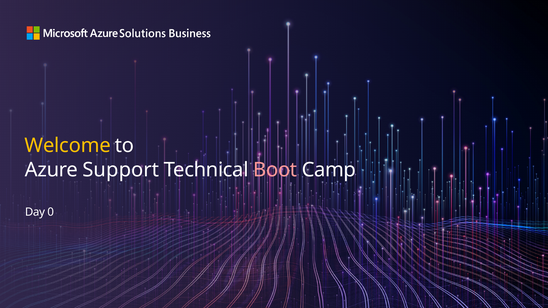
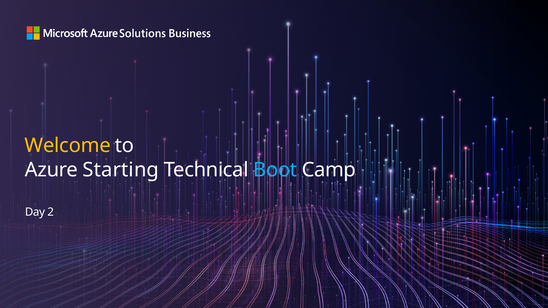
Support: Support -> Starting
Boot colour: pink -> light blue
0: 0 -> 2
